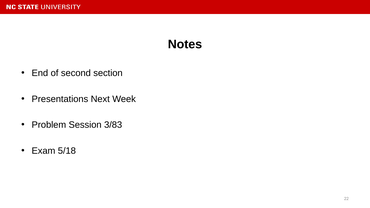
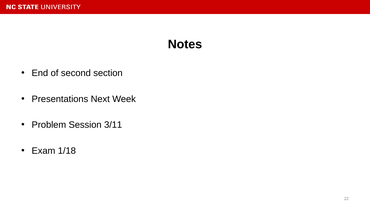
3/83: 3/83 -> 3/11
5/18: 5/18 -> 1/18
